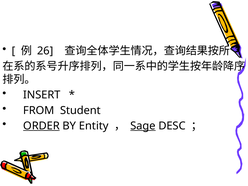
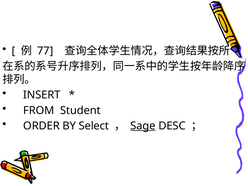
26: 26 -> 77
ORDER underline: present -> none
Entity: Entity -> Select
